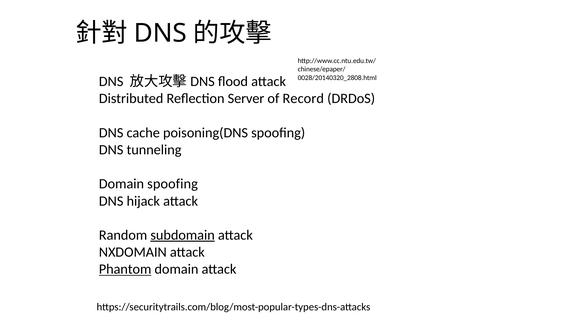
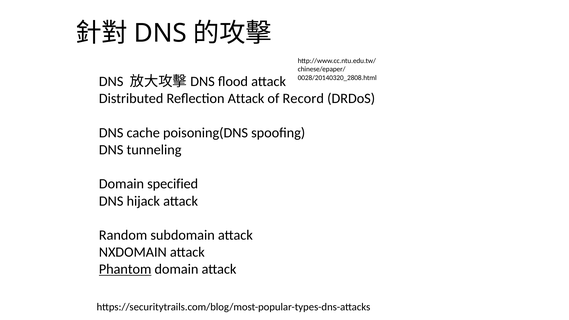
Reflection Server: Server -> Attack
Domain spoofing: spoofing -> specified
subdomain underline: present -> none
